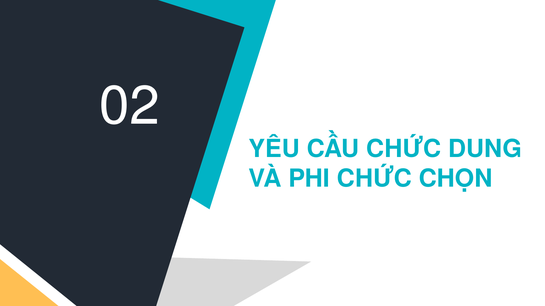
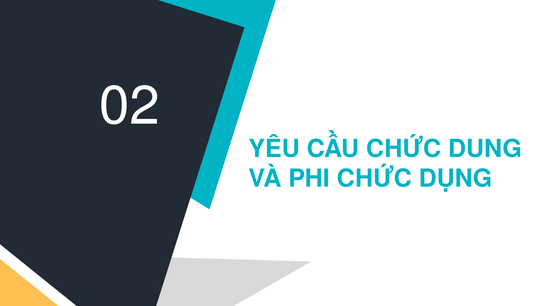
CHỌN: CHỌN -> DỤNG
